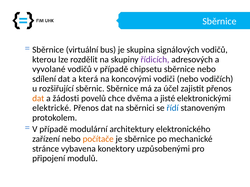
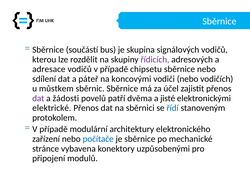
virtuální: virtuální -> součástí
vyvolané: vyvolané -> adresace
která: která -> páteř
rozšiřující: rozšiřující -> můstkem
dat at (38, 99) colour: orange -> purple
chce: chce -> patří
počítače colour: orange -> blue
